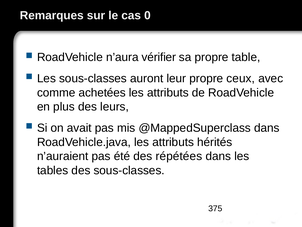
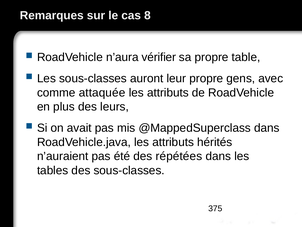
0: 0 -> 8
ceux: ceux -> gens
achetées: achetées -> attaquée
